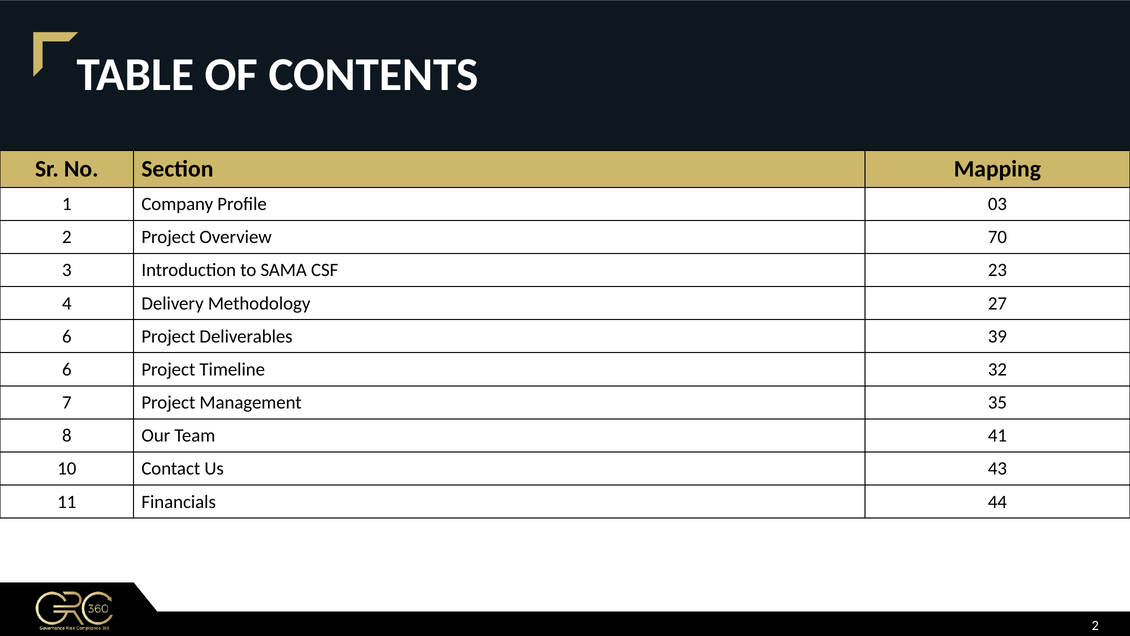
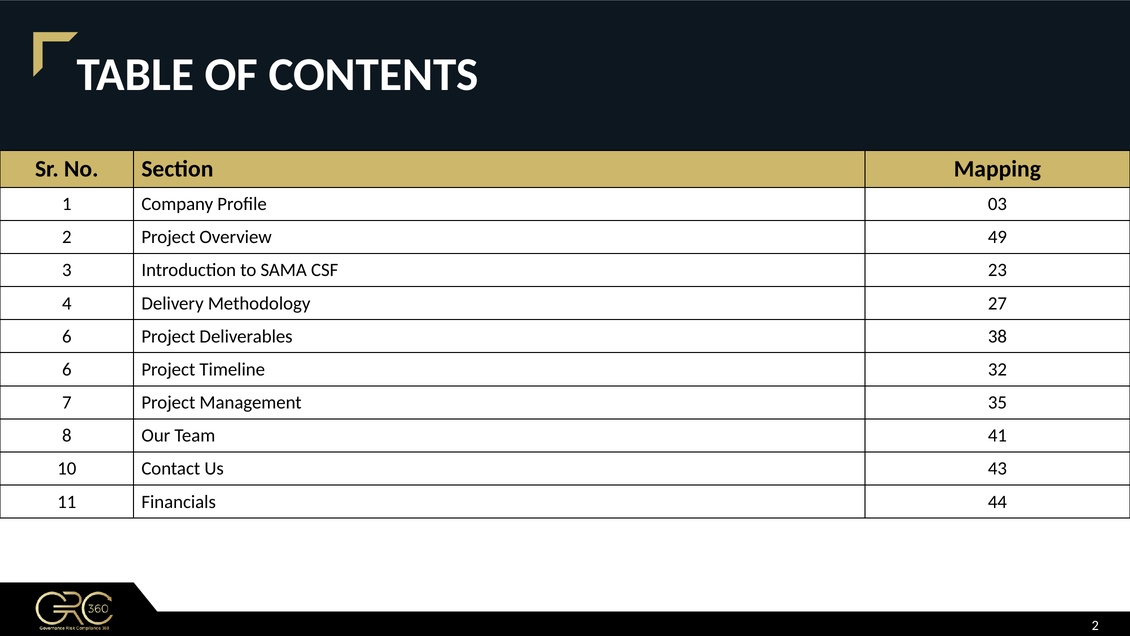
70: 70 -> 49
39: 39 -> 38
